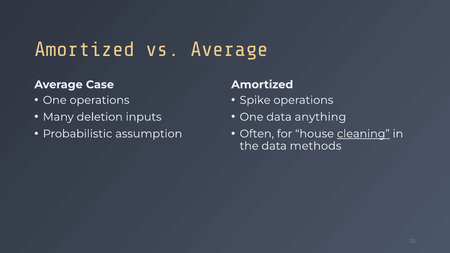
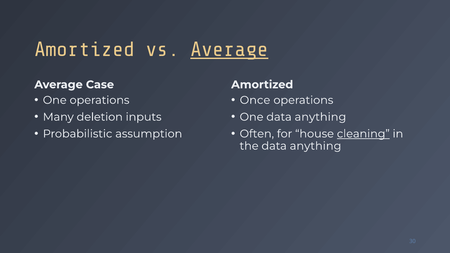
Average at (229, 49) underline: none -> present
Spike: Spike -> Once
the data methods: methods -> anything
